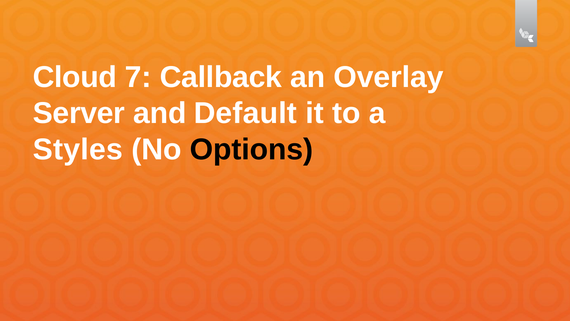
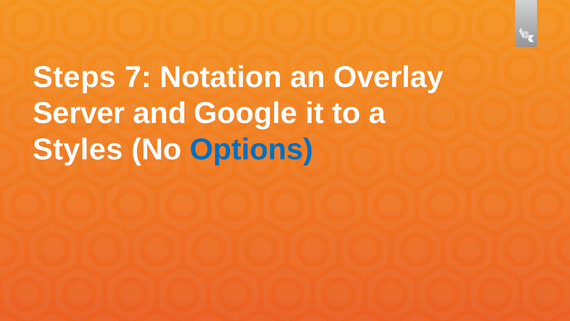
Cloud: Cloud -> Steps
Callback: Callback -> Notation
Default: Default -> Google
Options colour: black -> blue
